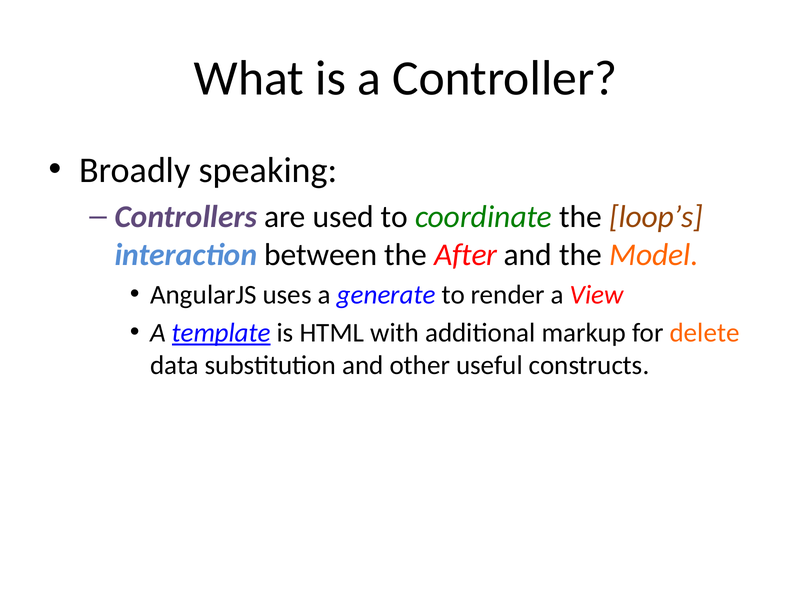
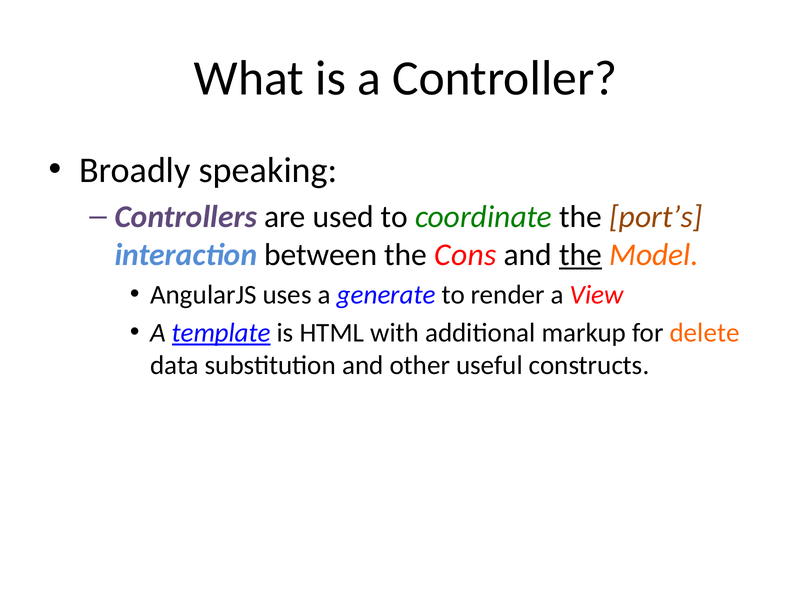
loop’s: loop’s -> port’s
After: After -> Cons
the at (580, 255) underline: none -> present
